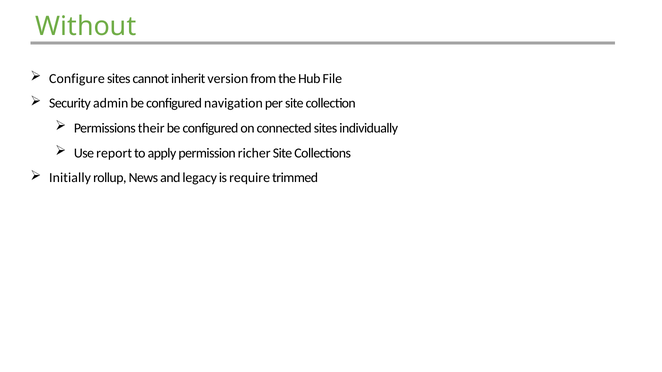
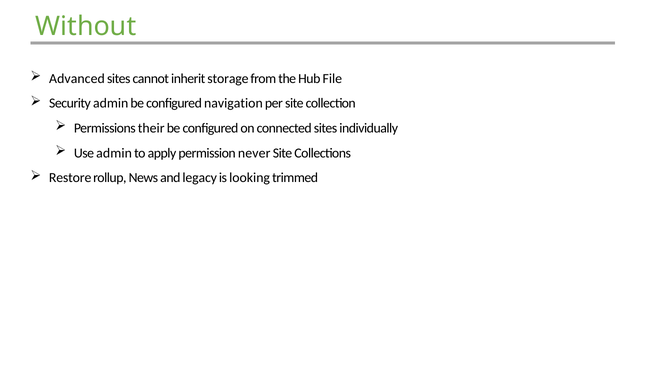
Configure: Configure -> Advanced
version: version -> storage
Use report: report -> admin
richer: richer -> never
Initially: Initially -> Restore
require: require -> looking
